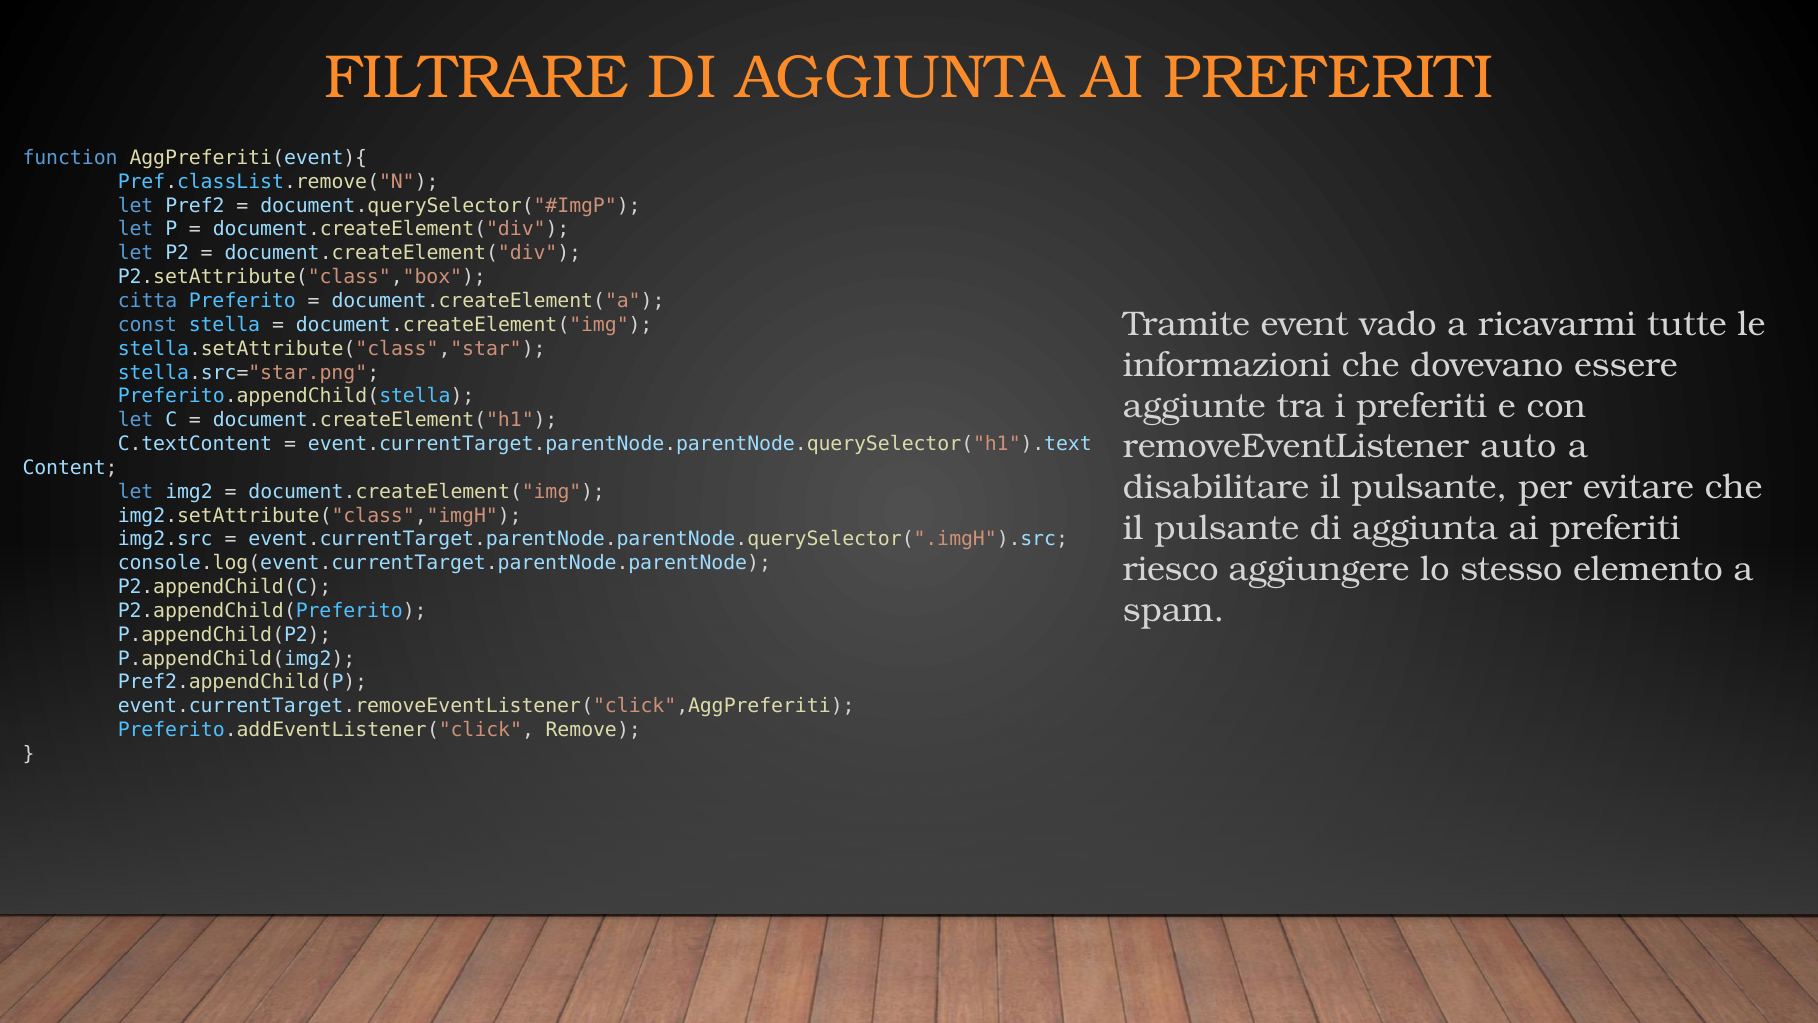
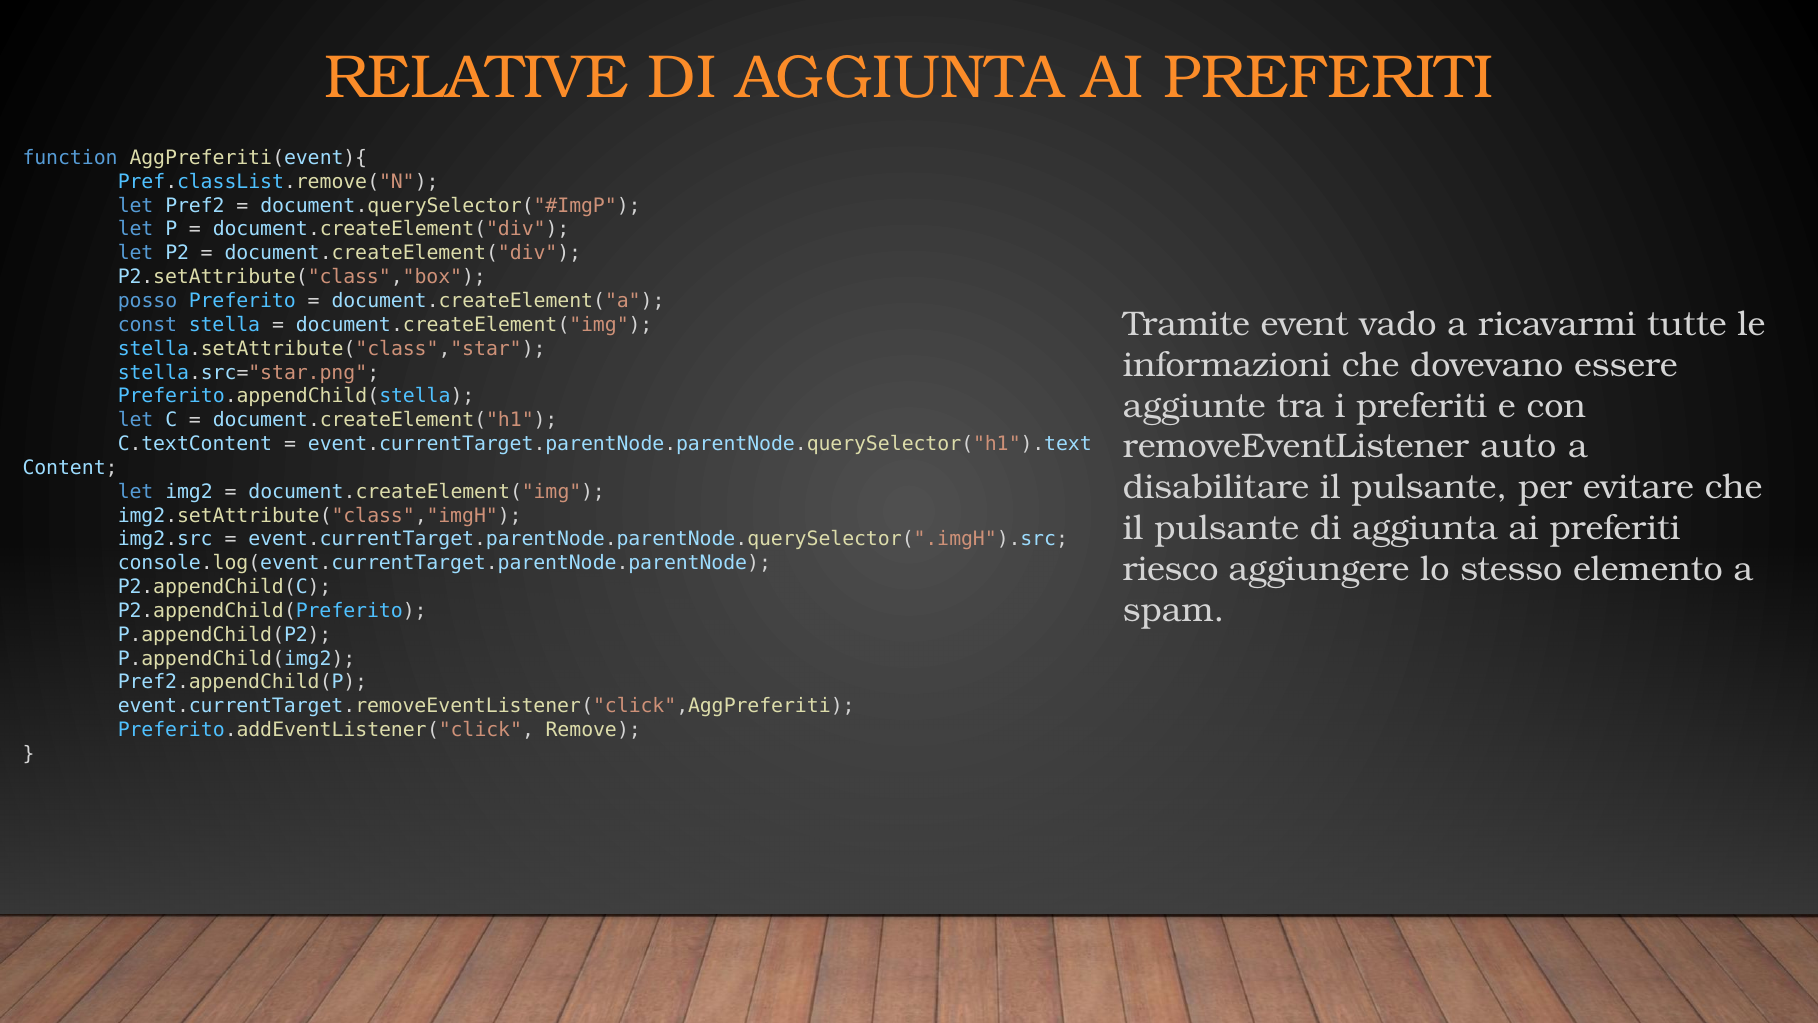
FILTRARE: FILTRARE -> RELATIVE
citta: citta -> posso
